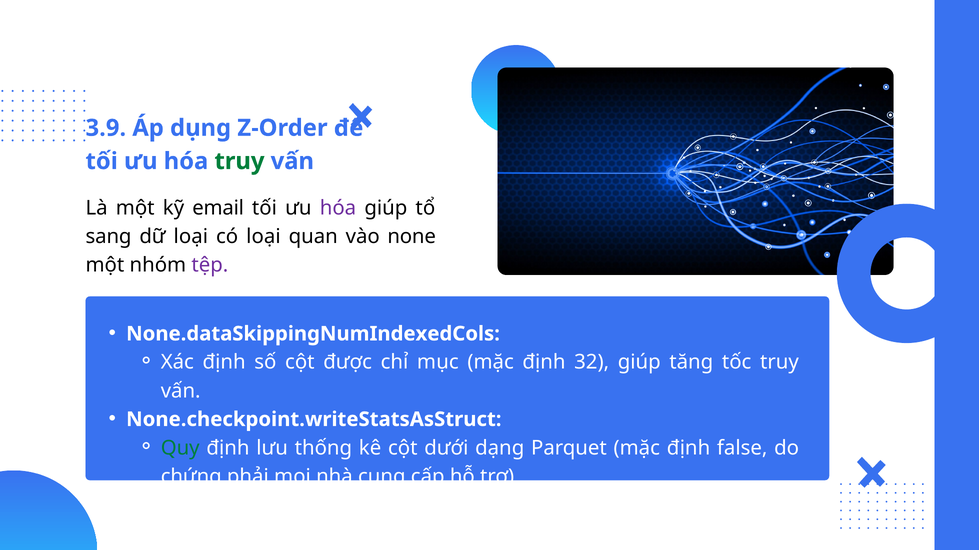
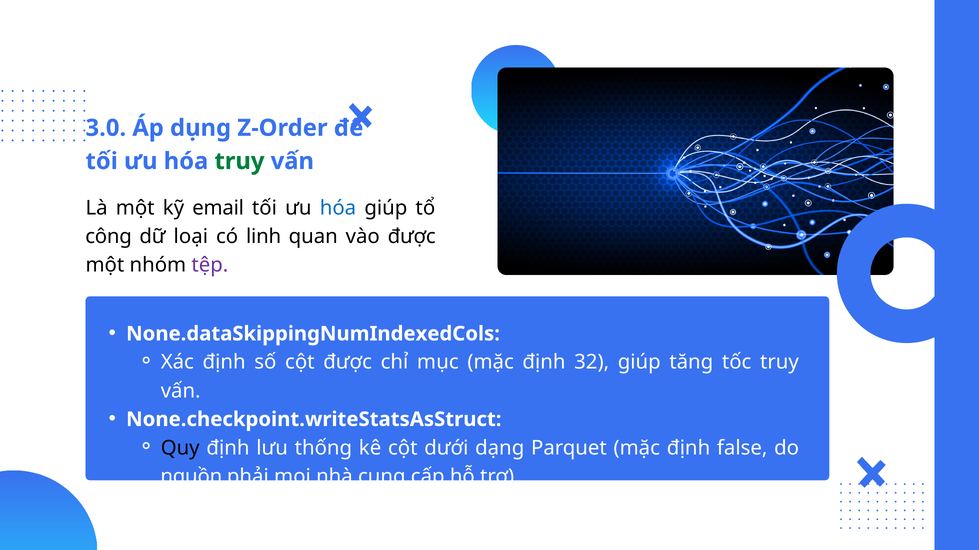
3.9: 3.9 -> 3.0
hóa at (338, 208) colour: purple -> blue
sang: sang -> công
có loại: loại -> linh
vào none: none -> được
Quy colour: green -> black
chứng: chứng -> nguồn
